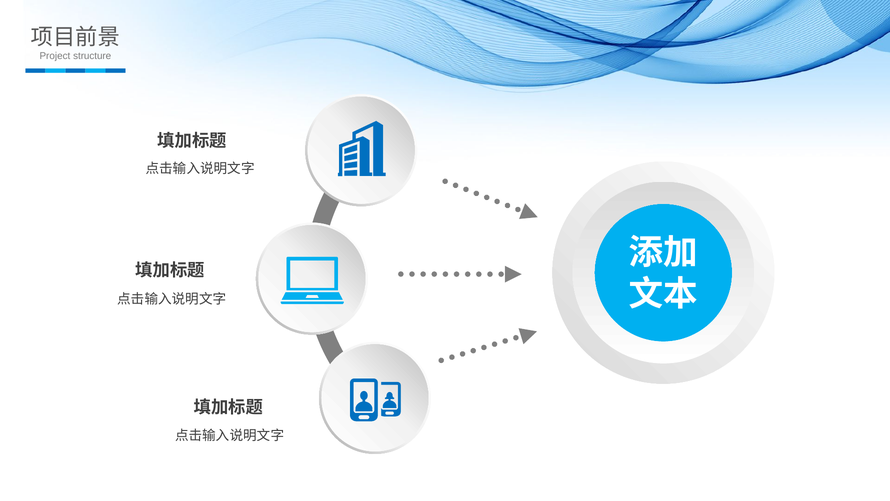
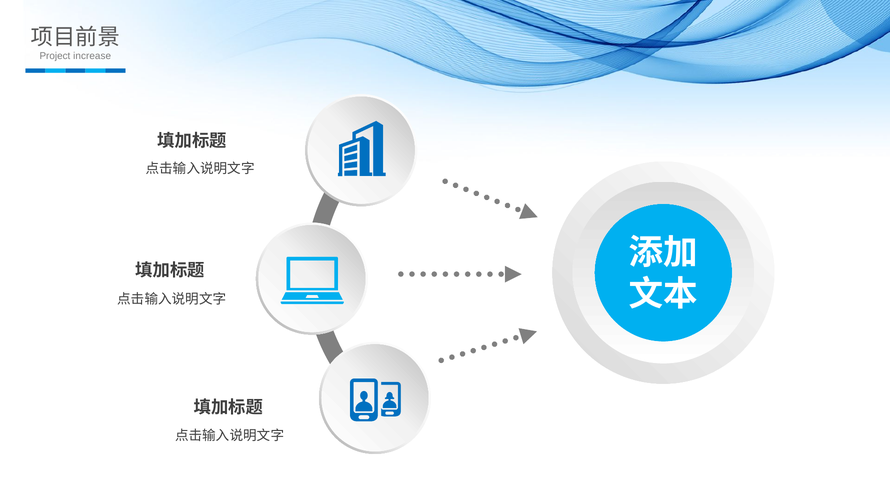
structure: structure -> increase
